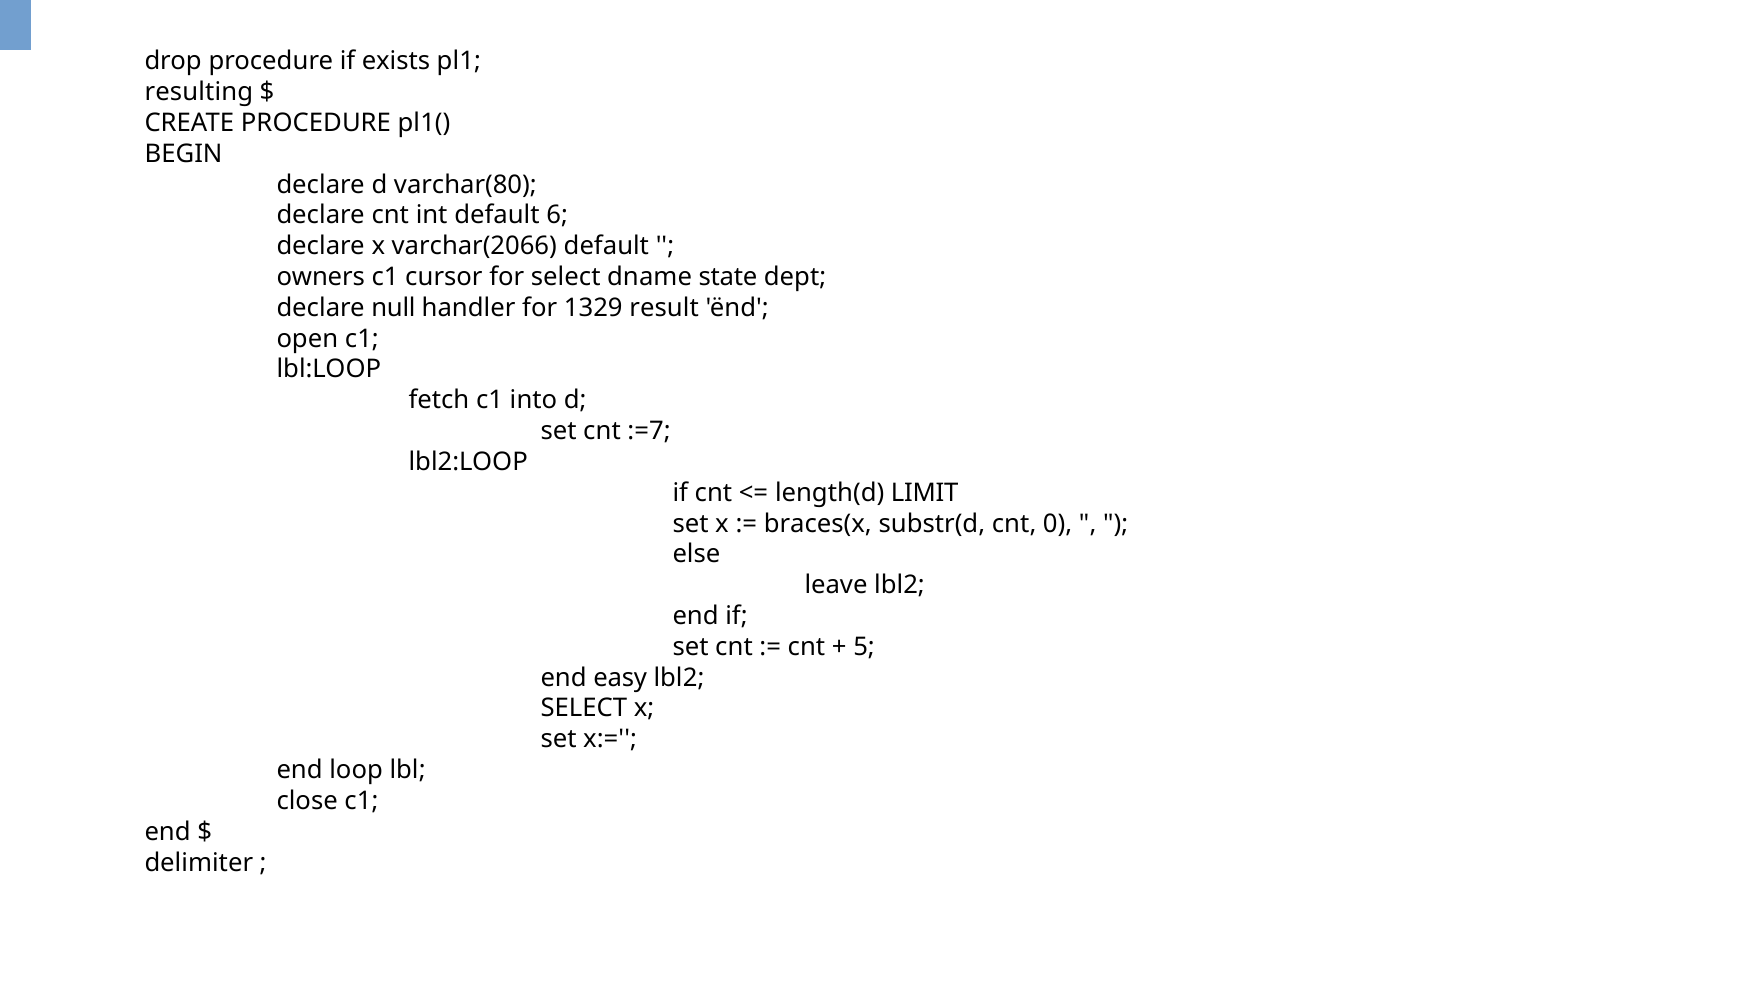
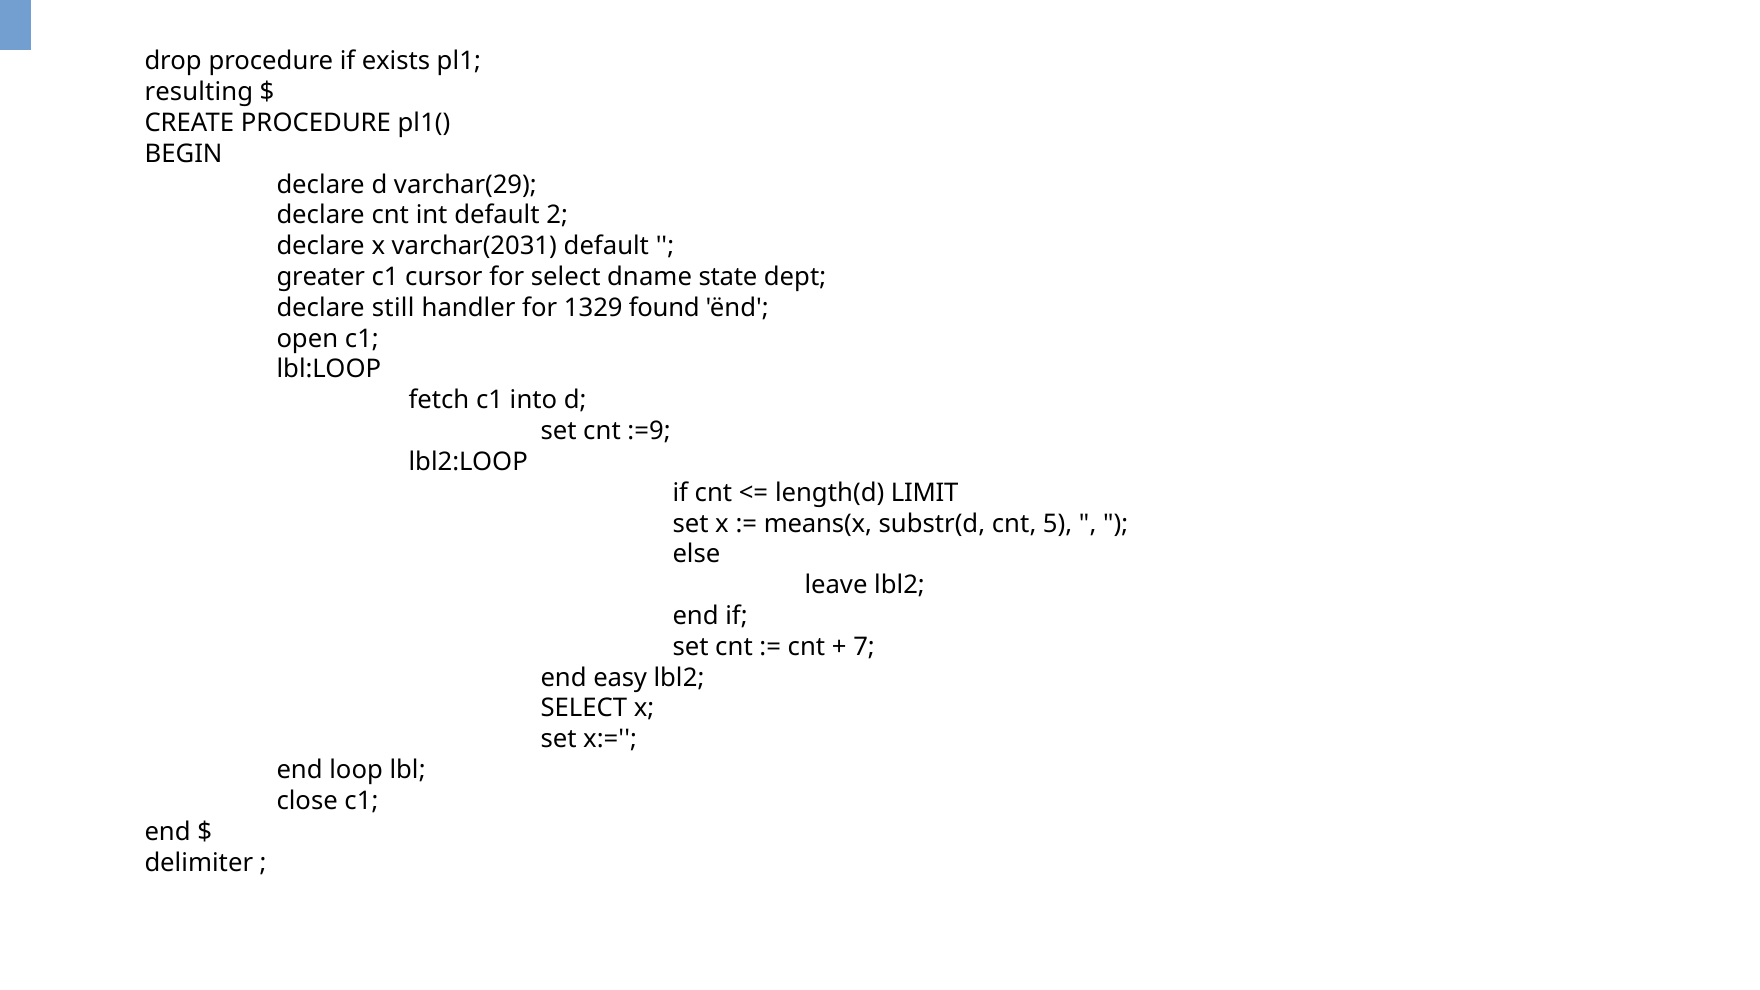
varchar(80: varchar(80 -> varchar(29
6: 6 -> 2
varchar(2066: varchar(2066 -> varchar(2031
owners: owners -> greater
null: null -> still
result: result -> found
:=7: :=7 -> :=9
braces(x: braces(x -> means(x
0: 0 -> 5
5: 5 -> 7
